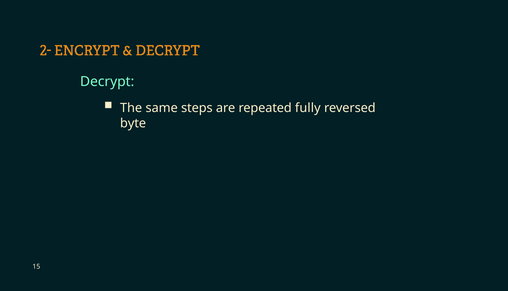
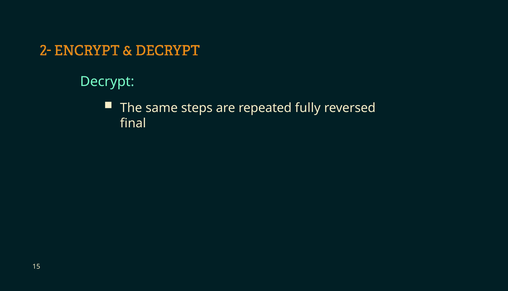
byte: byte -> final
